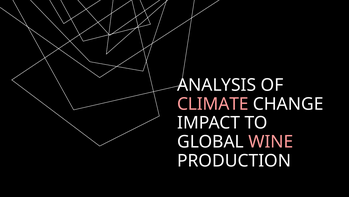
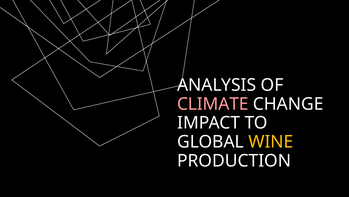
WINE colour: pink -> yellow
